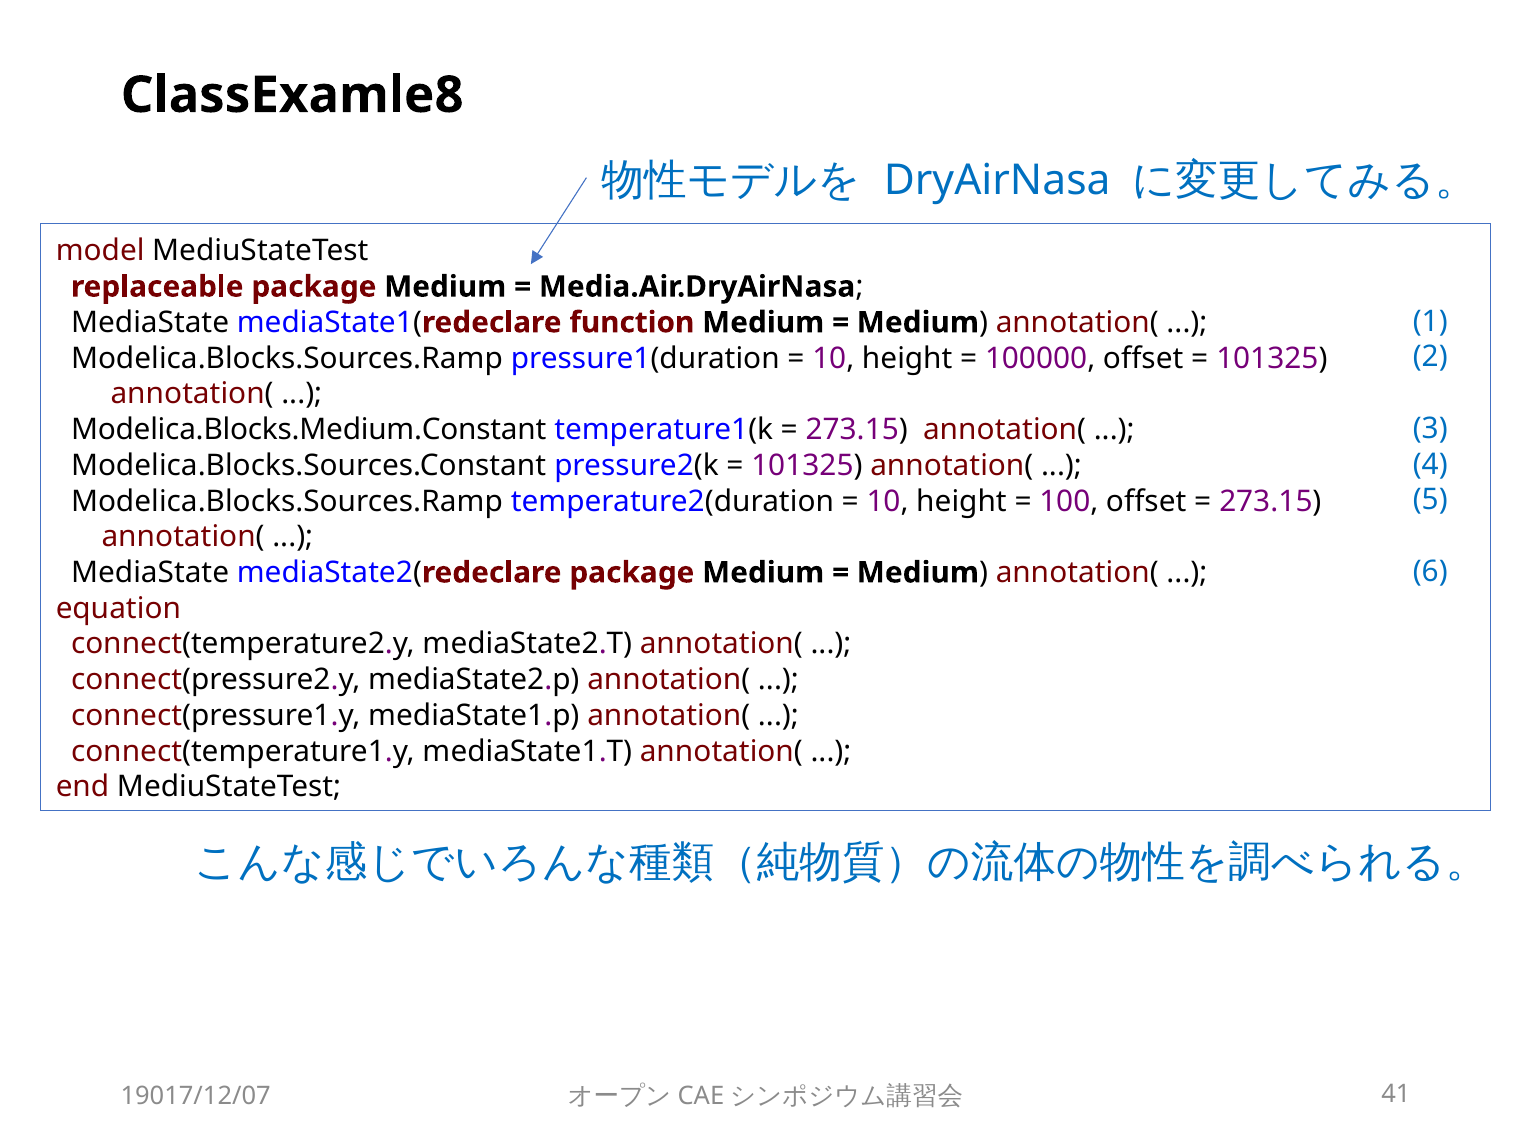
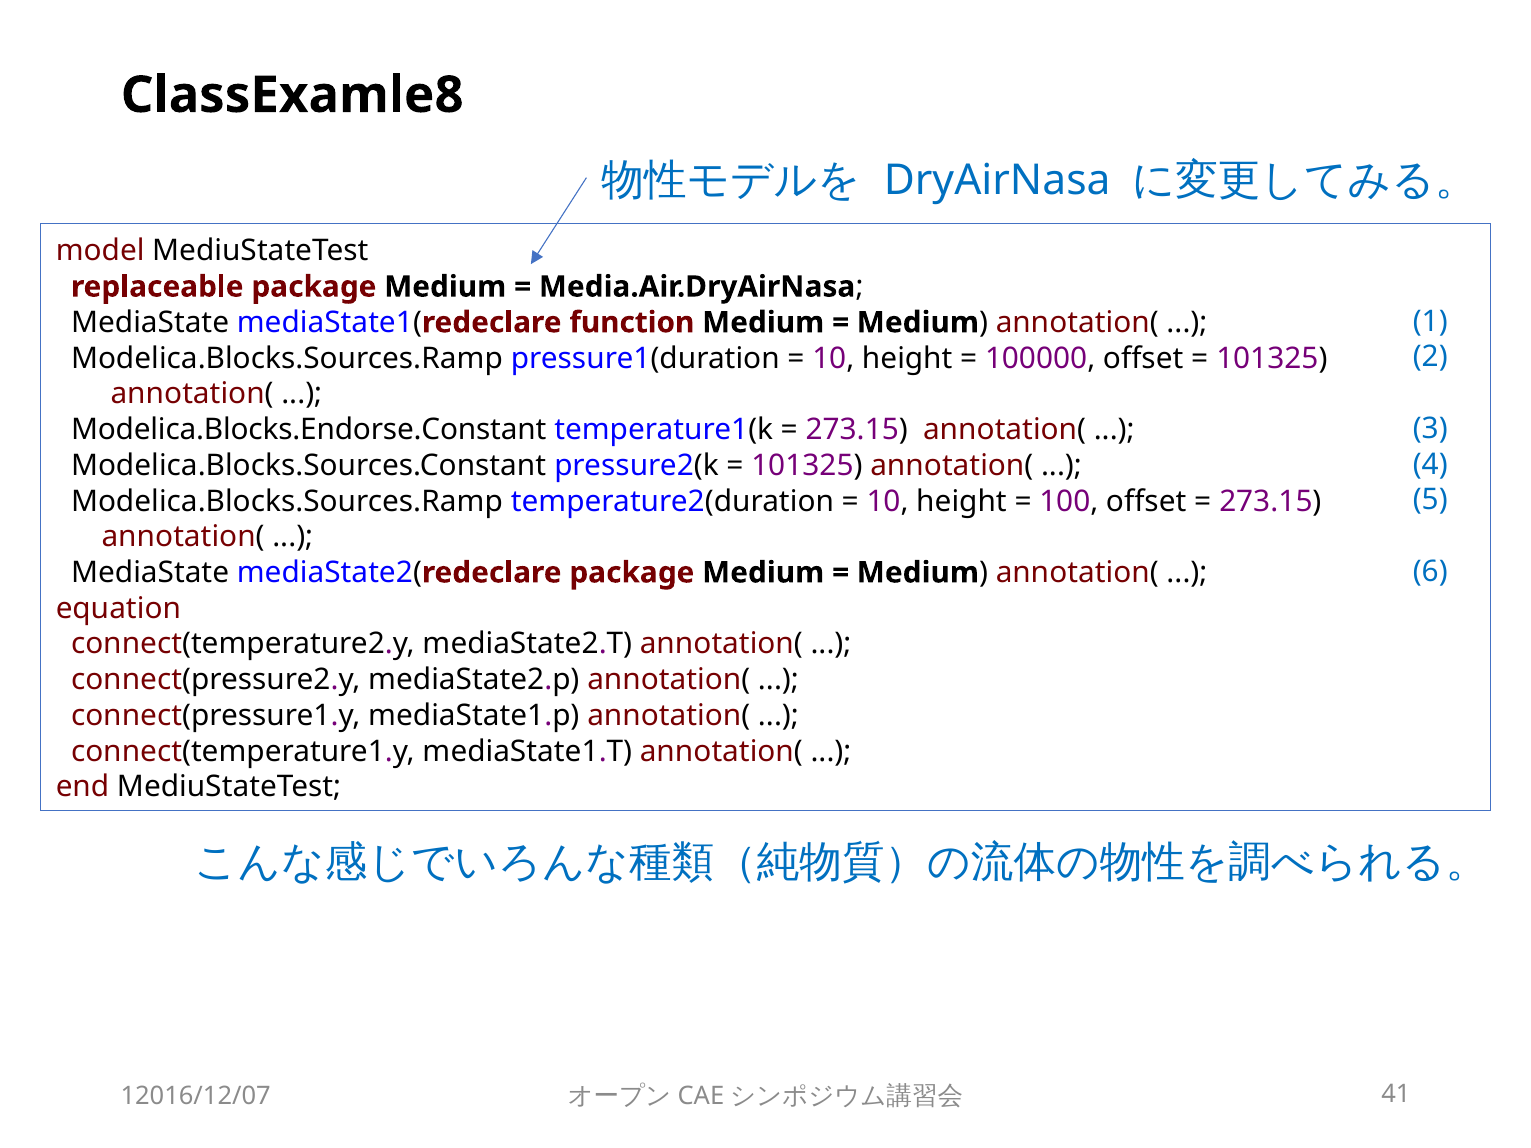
Modelica.Blocks.Medium.Constant: Modelica.Blocks.Medium.Constant -> Modelica.Blocks.Endorse.Constant
19017/12/07: 19017/12/07 -> 12016/12/07
